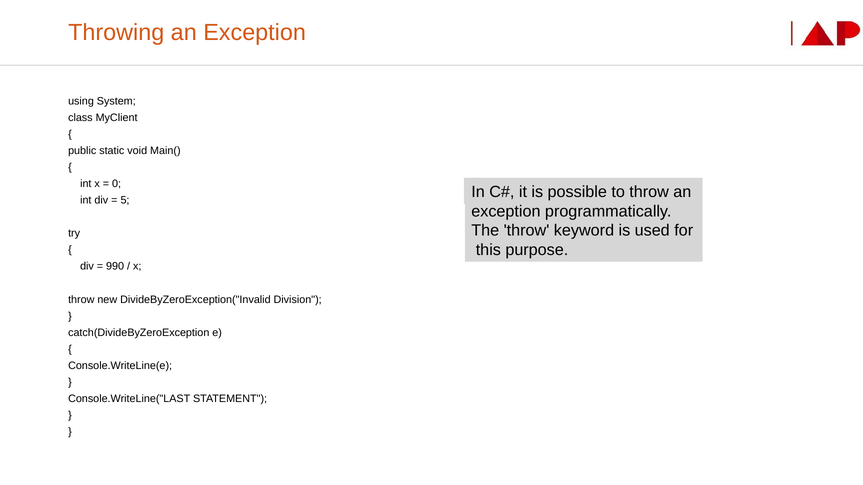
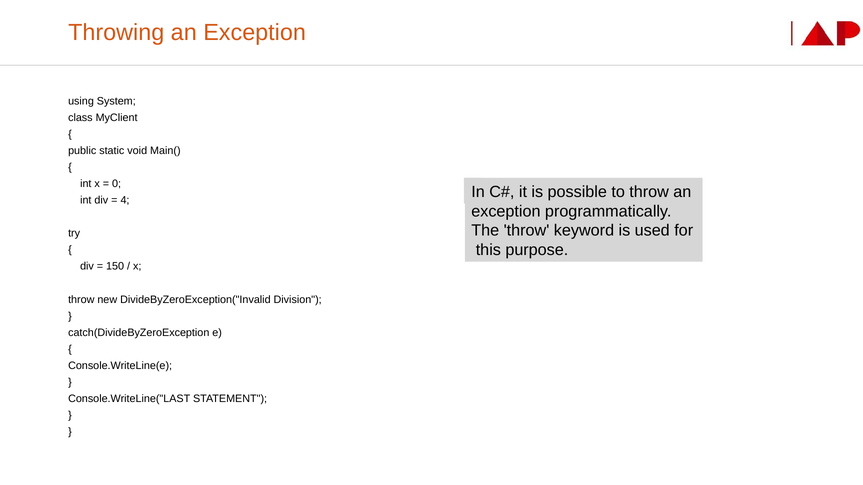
5: 5 -> 4
990: 990 -> 150
